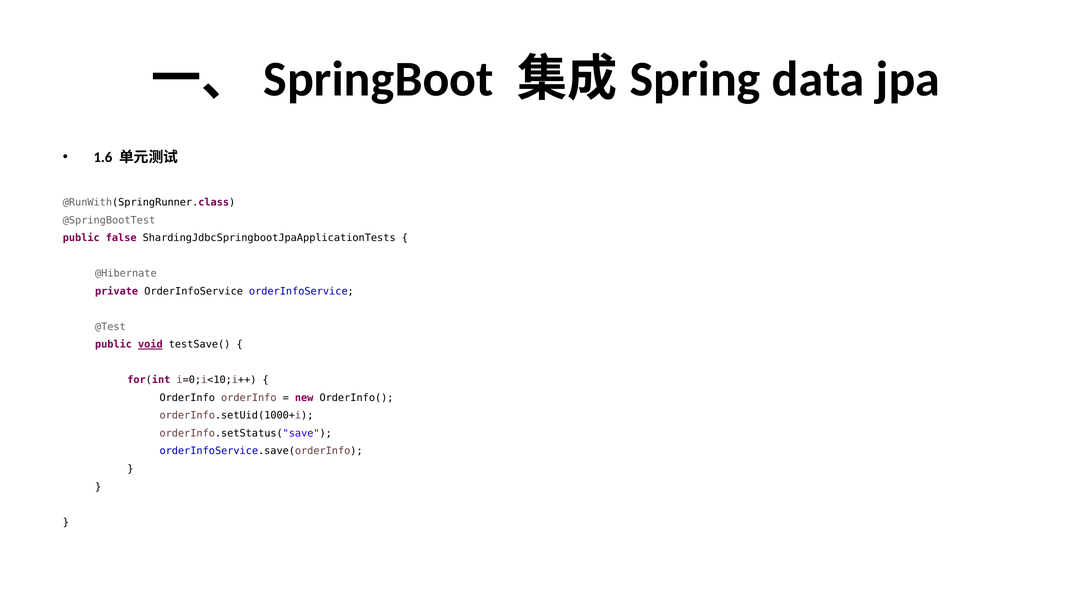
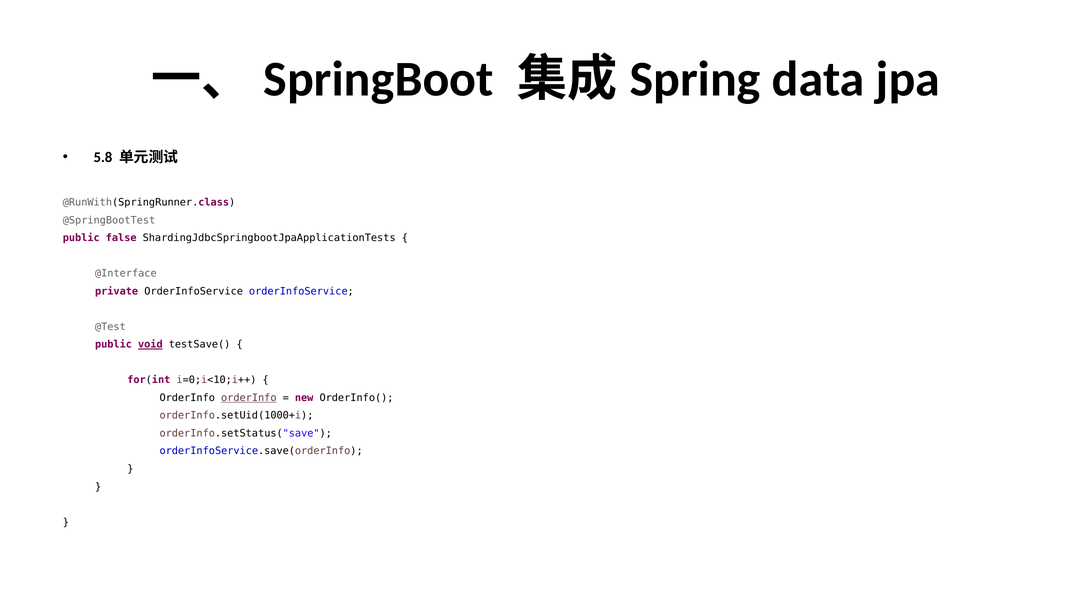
1.6: 1.6 -> 5.8
@Hibernate: @Hibernate -> @Interface
orderInfo at (249, 398) underline: none -> present
